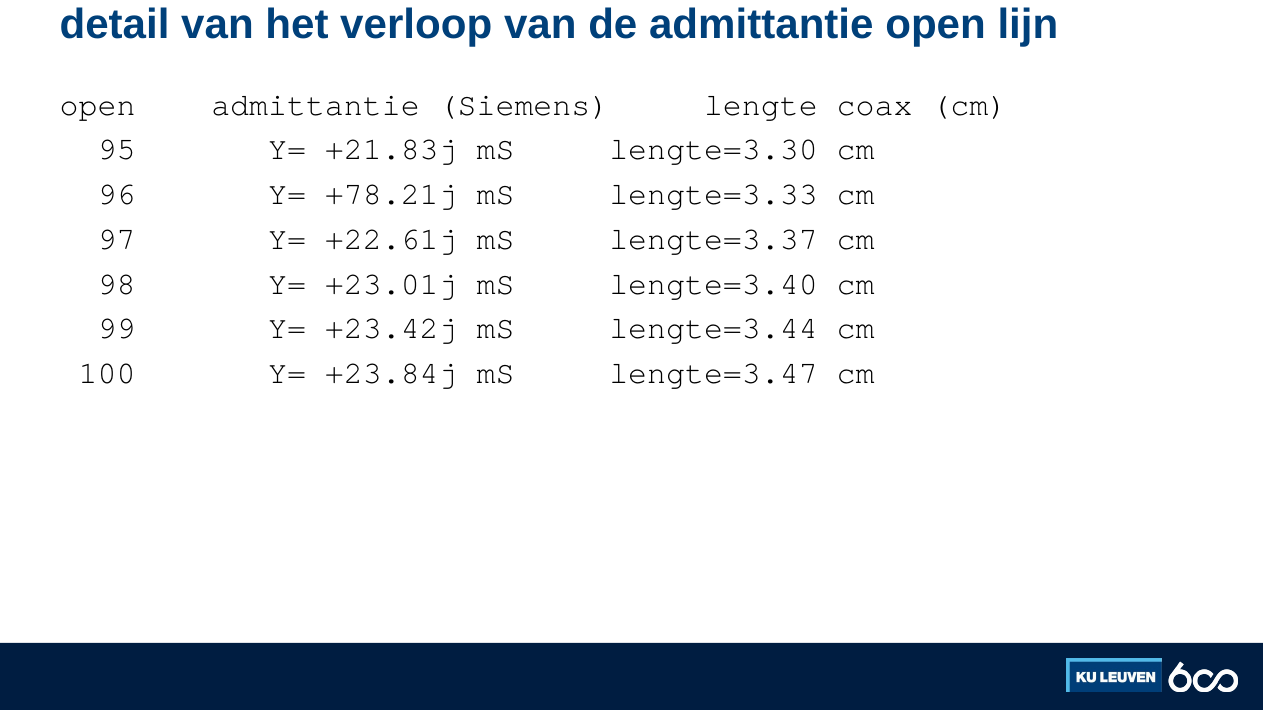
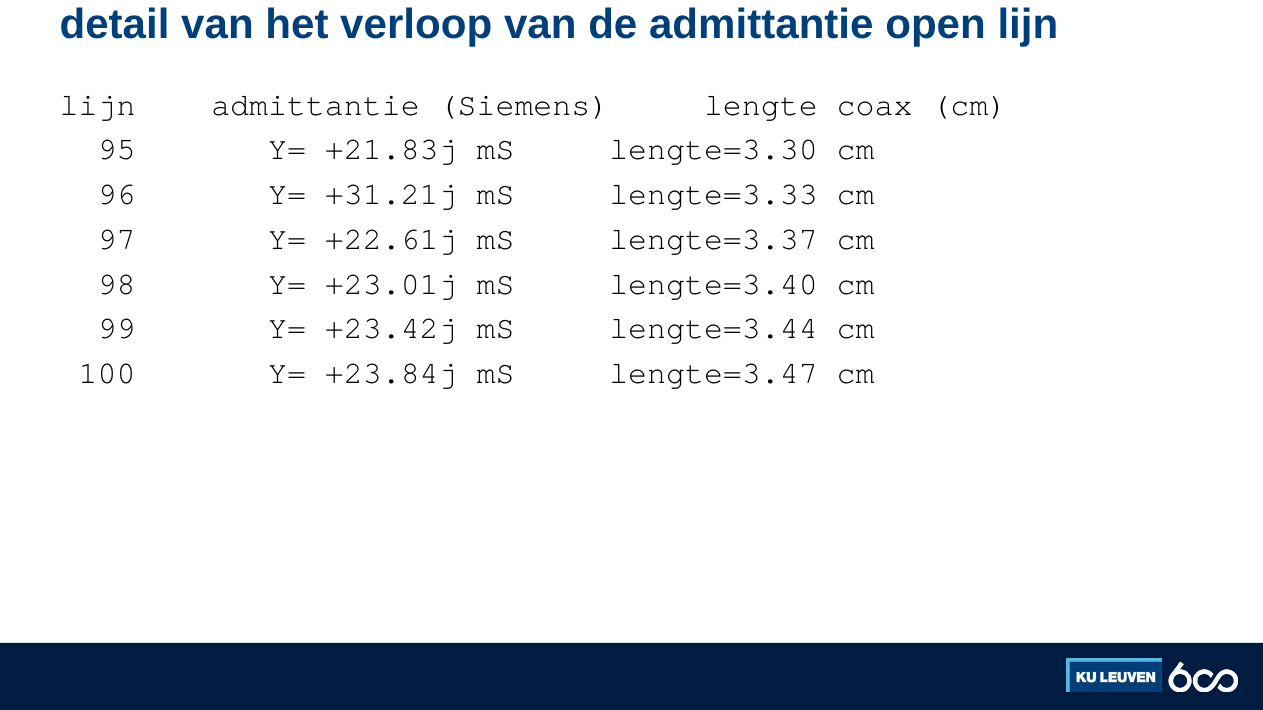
open at (98, 105): open -> lijn
+78.21j: +78.21j -> +31.21j
